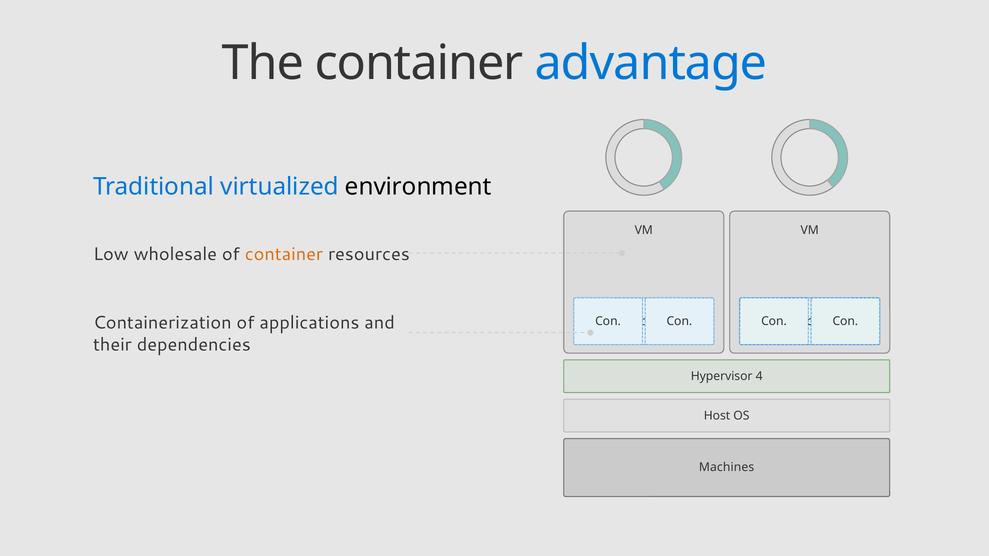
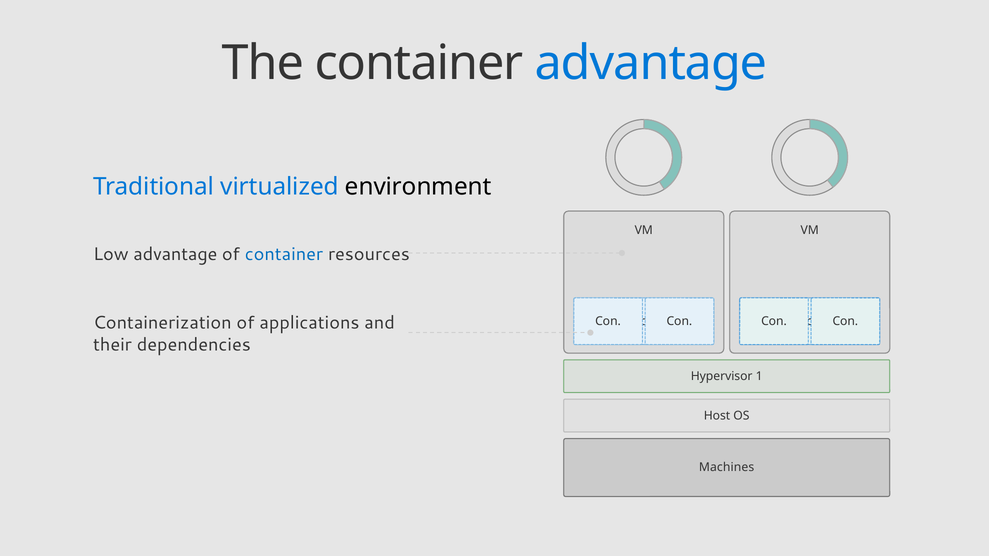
Low wholesale: wholesale -> advantage
container at (284, 254) colour: orange -> blue
4: 4 -> 1
